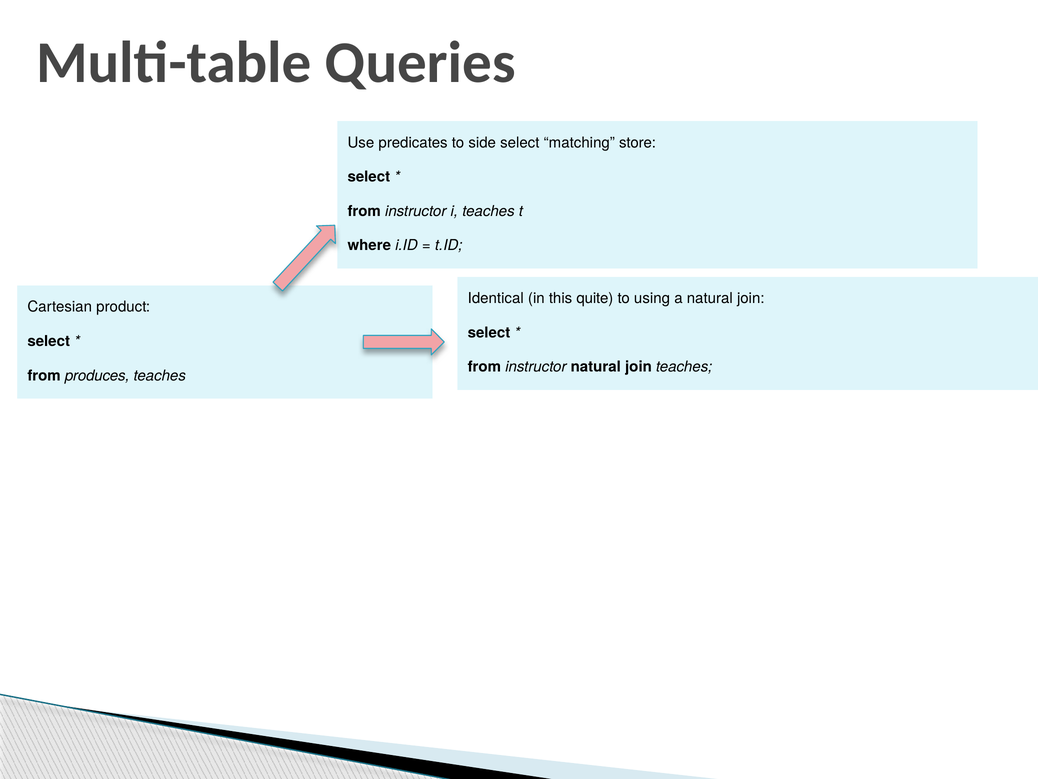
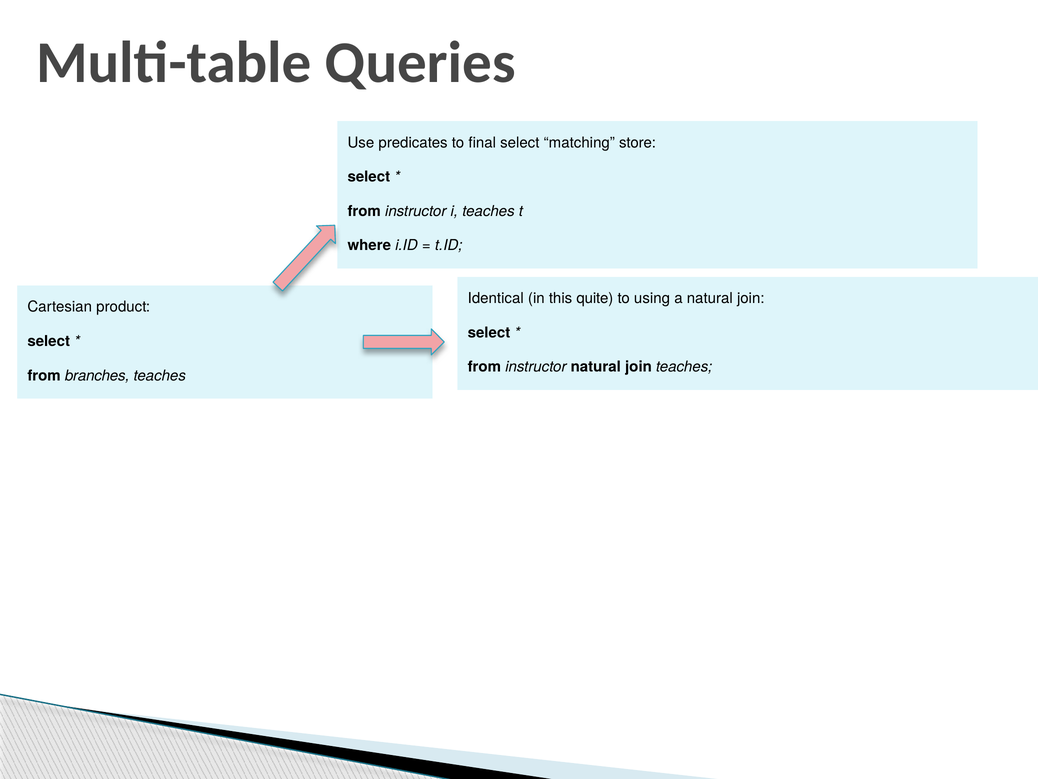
side: side -> final
produces: produces -> branches
